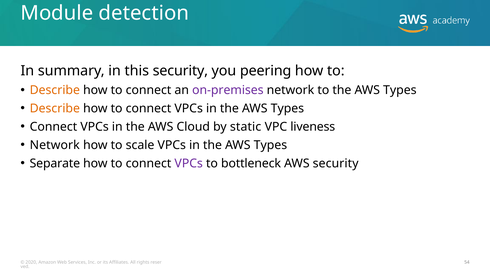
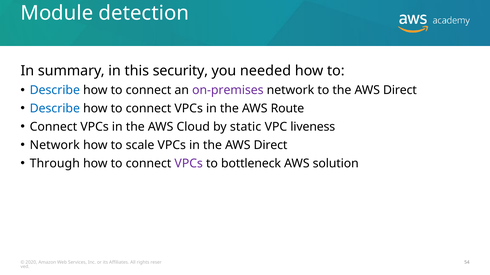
peering: peering -> needed
Describe at (55, 90) colour: orange -> blue
to the AWS Types: Types -> Direct
Describe at (55, 109) colour: orange -> blue
Types at (287, 109): Types -> Route
Types at (270, 145): Types -> Direct
Separate: Separate -> Through
AWS security: security -> solution
